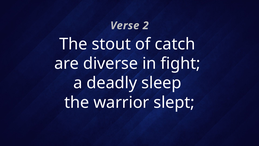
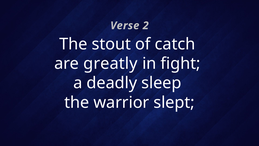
diverse: diverse -> greatly
